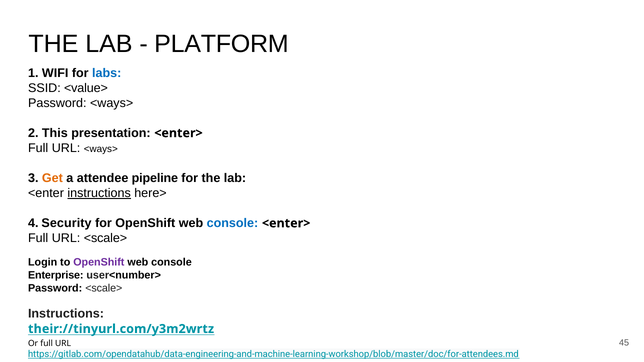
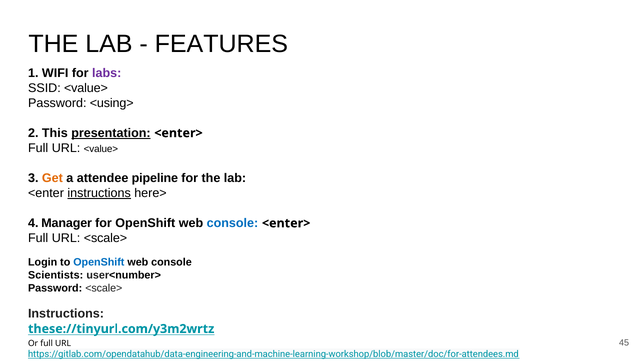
PLATFORM: PLATFORM -> FEATURES
labs colour: blue -> purple
Password <ways>: <ways> -> <using>
presentation underline: none -> present
URL <ways>: <ways> -> <value>
Security: Security -> Manager
OpenShift at (99, 262) colour: purple -> blue
Enterprise: Enterprise -> Scientists
their://tinyurl.com/y3m2wrtz: their://tinyurl.com/y3m2wrtz -> these://tinyurl.com/y3m2wrtz
